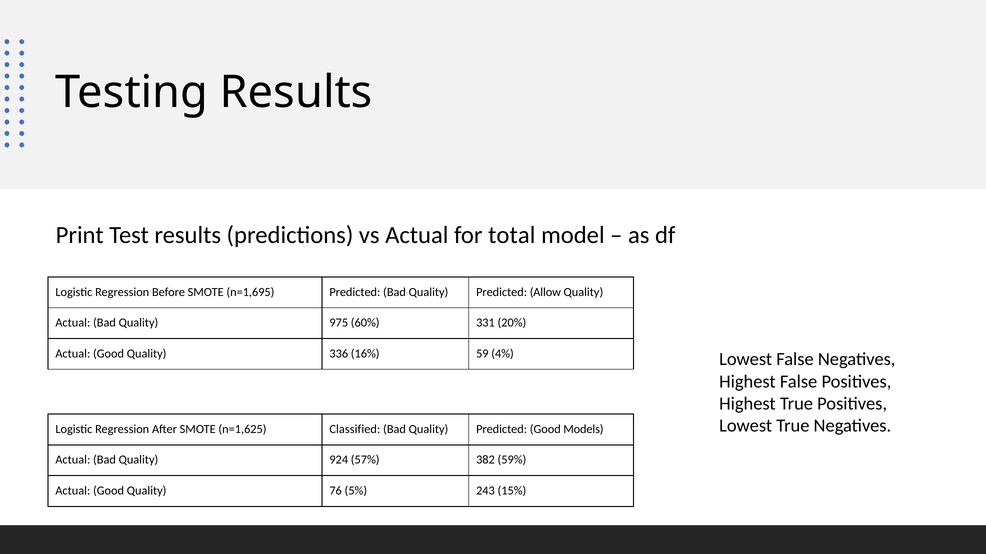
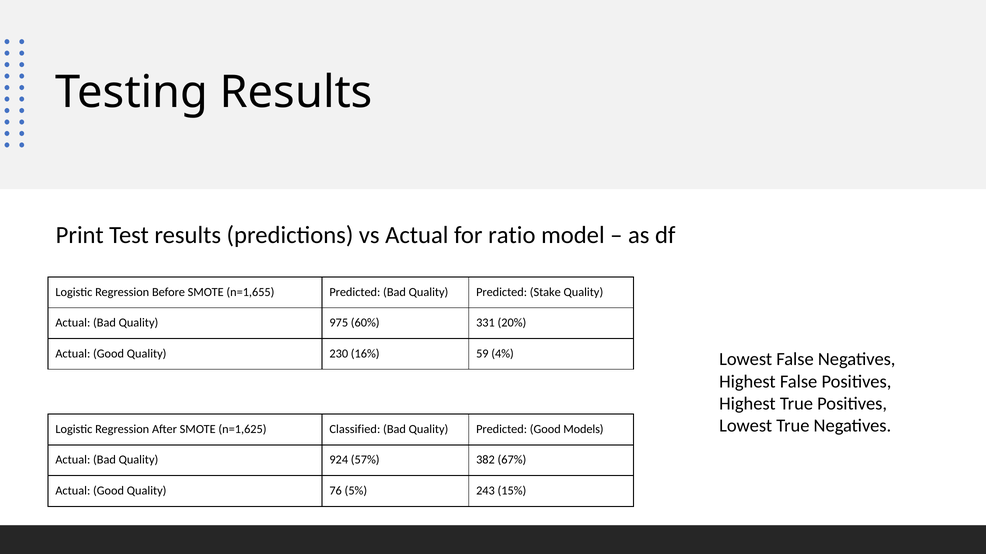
total: total -> ratio
n=1,695: n=1,695 -> n=1,655
Allow: Allow -> Stake
336: 336 -> 230
59%: 59% -> 67%
